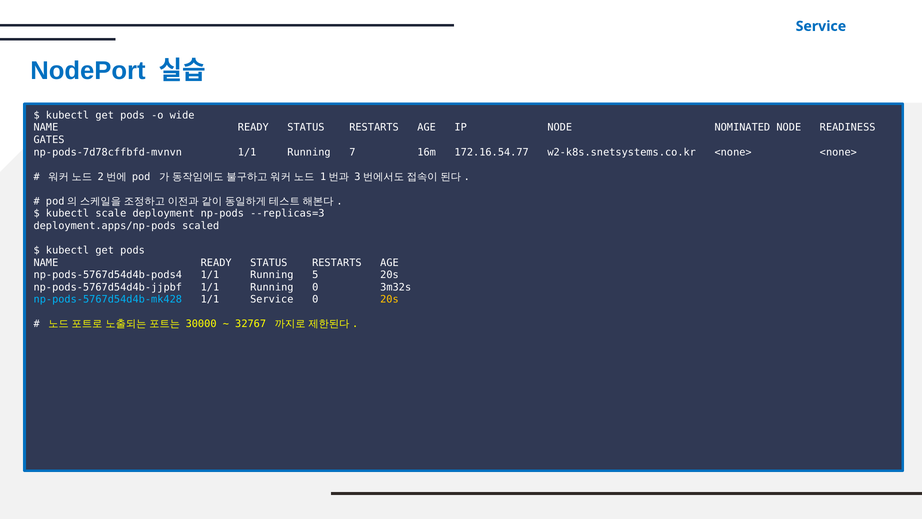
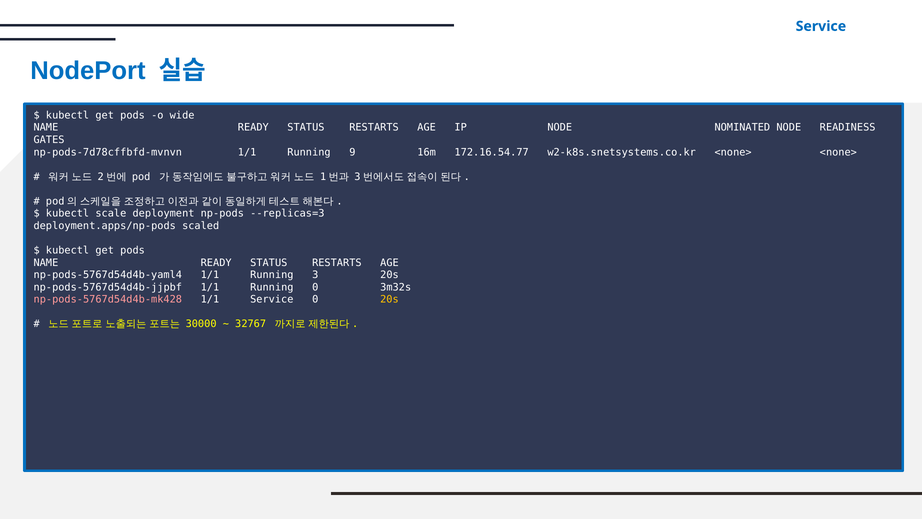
7: 7 -> 9
np-pods-5767d54d4b-pods4: np-pods-5767d54d4b-pods4 -> np-pods-5767d54d4b-yaml4
Running 5: 5 -> 3
np-pods-5767d54d4b-mk428 colour: light blue -> pink
